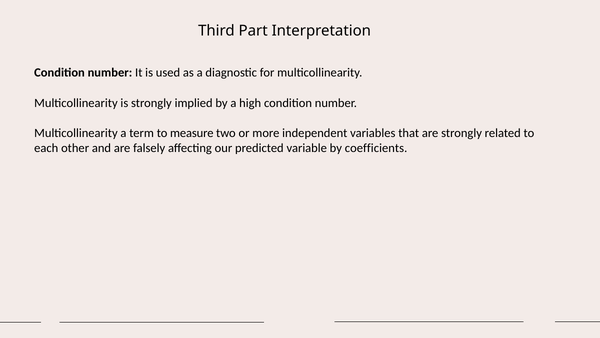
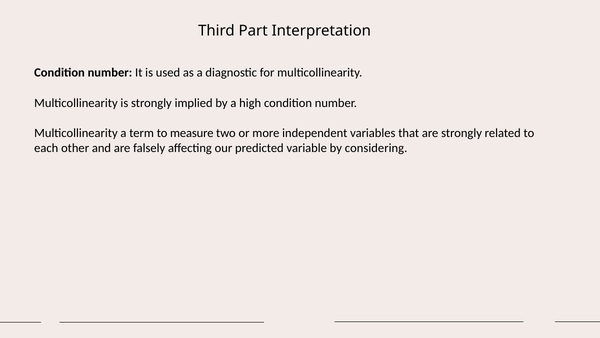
coefficients: coefficients -> considering
